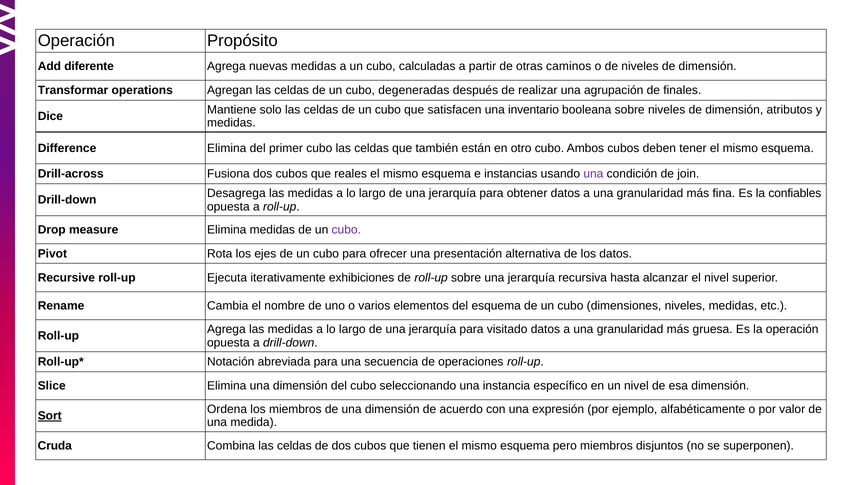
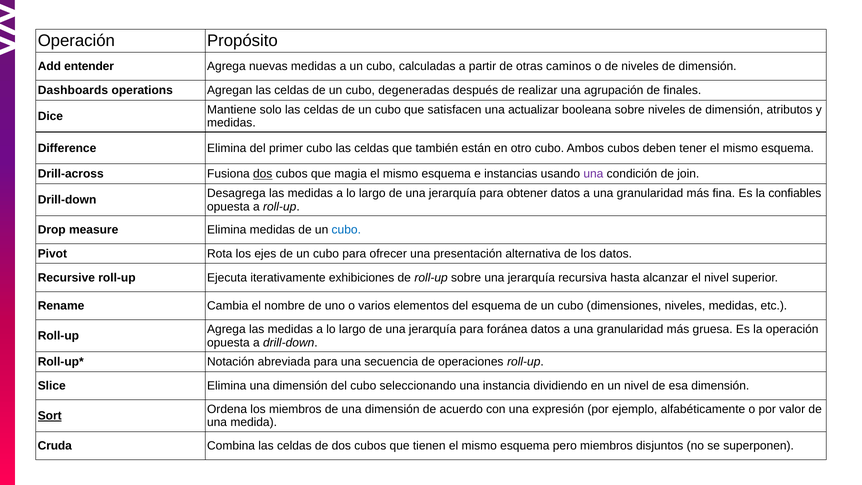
diferente: diferente -> entender
Transformar: Transformar -> Dashboards
inventario: inventario -> actualizar
dos at (263, 174) underline: none -> present
reales: reales -> magia
cubo at (346, 230) colour: purple -> blue
visitado: visitado -> foránea
específico: específico -> dividiendo
